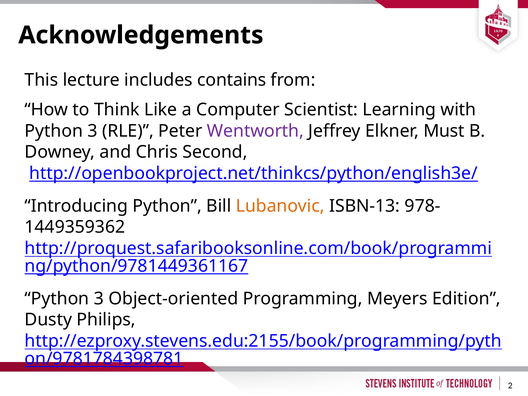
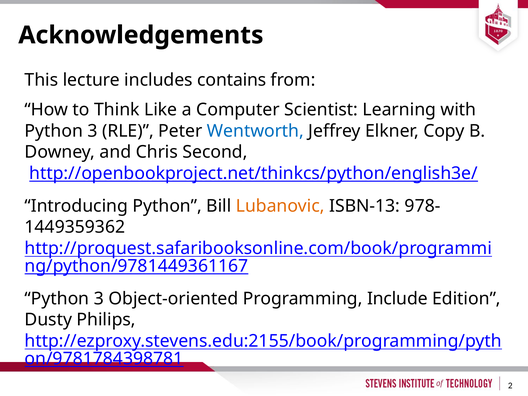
Wentworth colour: purple -> blue
Must: Must -> Copy
Meyers: Meyers -> Include
